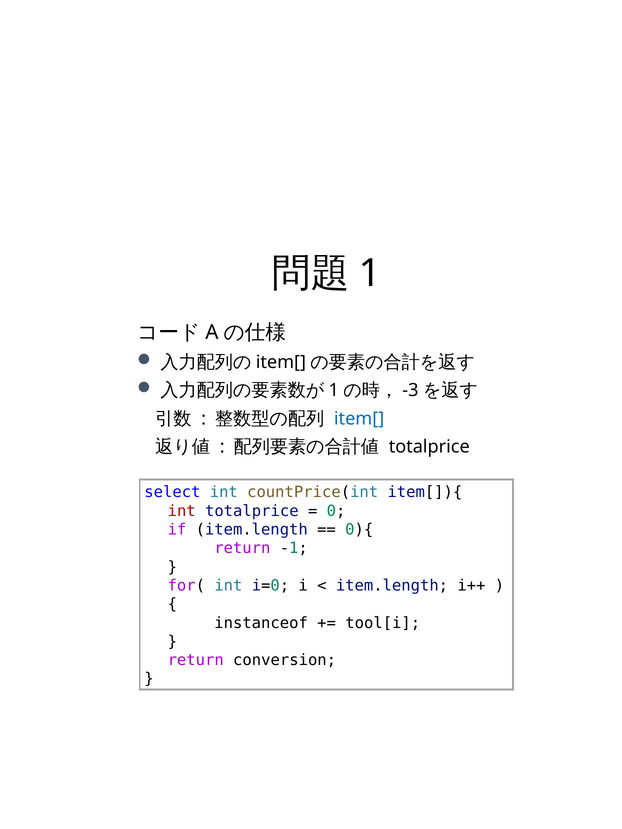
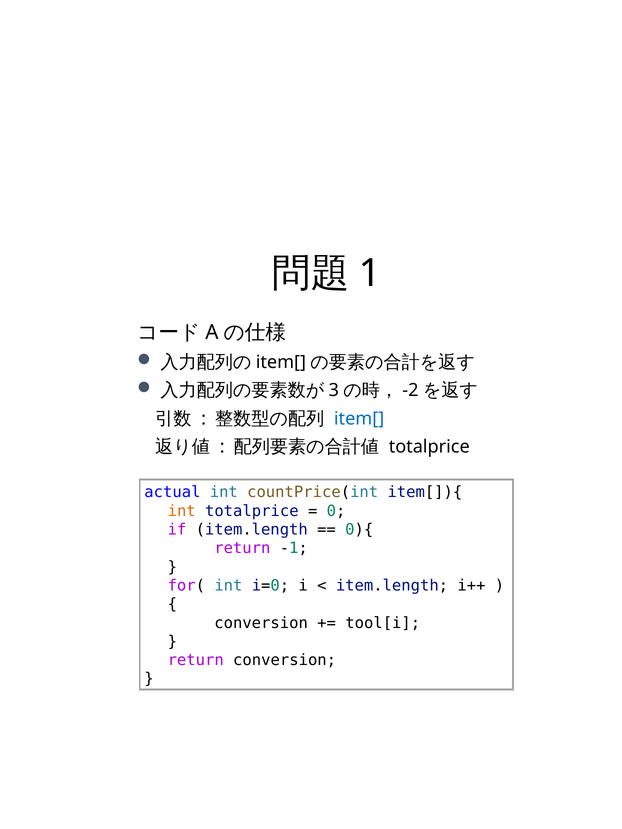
1 at (334, 391): 1 -> 3
-3: -3 -> -2
select: select -> actual
int at (182, 511) colour: red -> orange
instanceof at (261, 623): instanceof -> conversion
